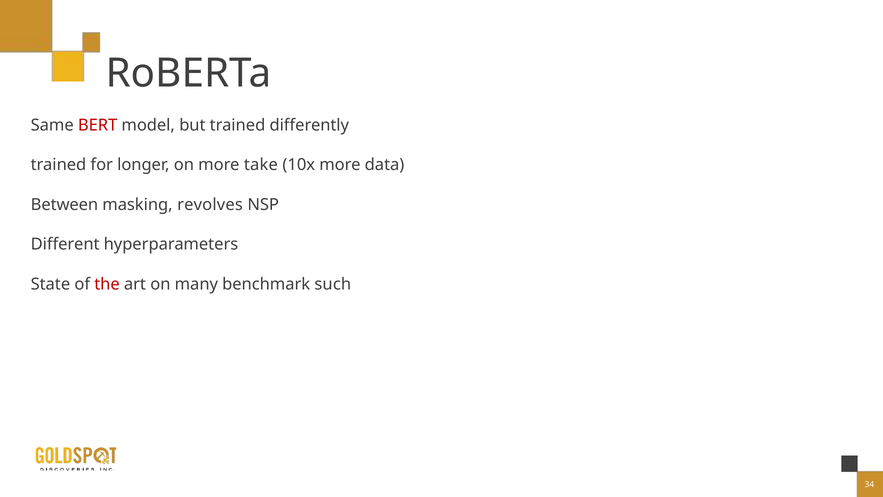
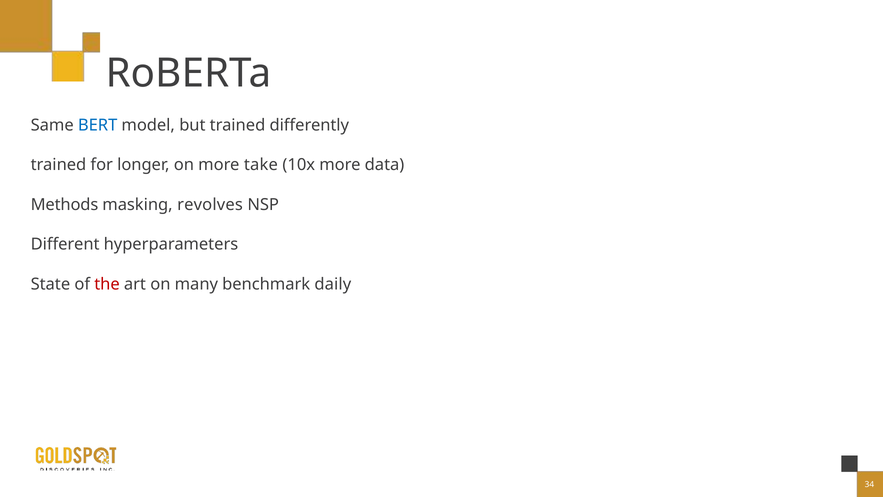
BERT colour: red -> blue
Between: Between -> Methods
such: such -> daily
